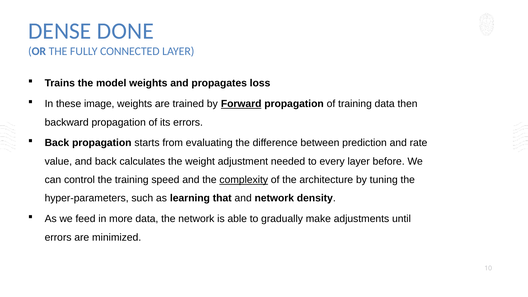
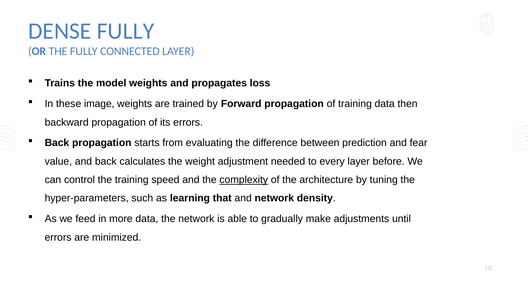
DENSE DONE: DONE -> FULLY
Forward underline: present -> none
rate: rate -> fear
